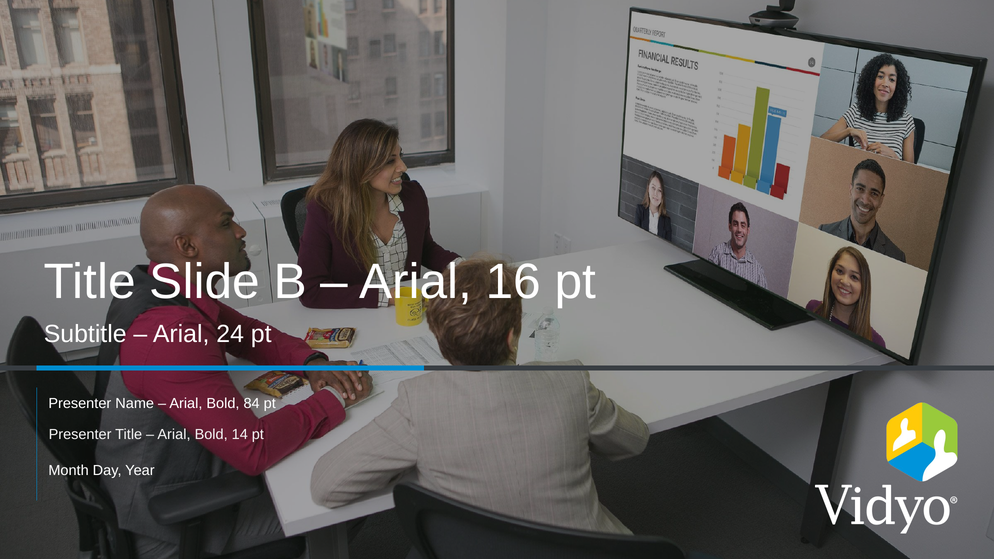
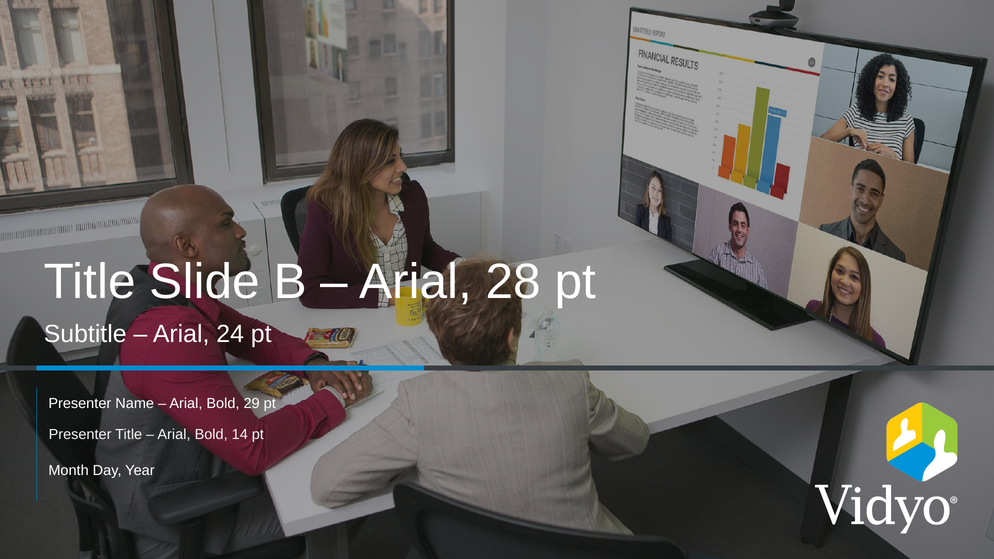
16: 16 -> 28
84: 84 -> 29
